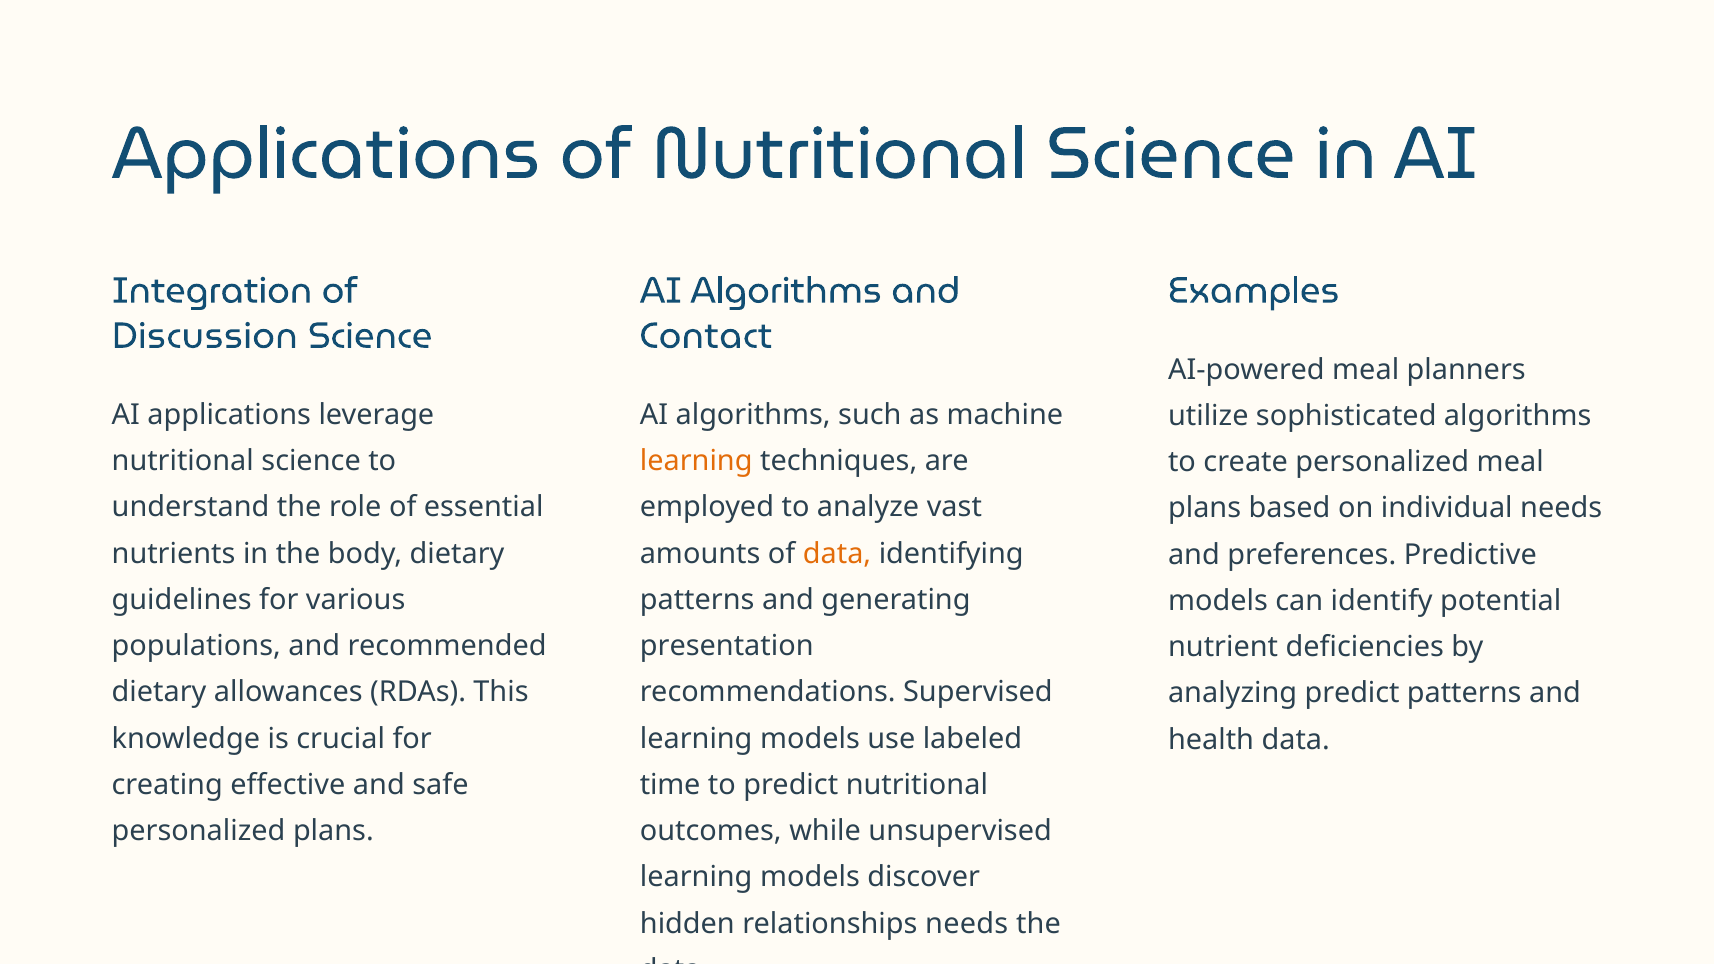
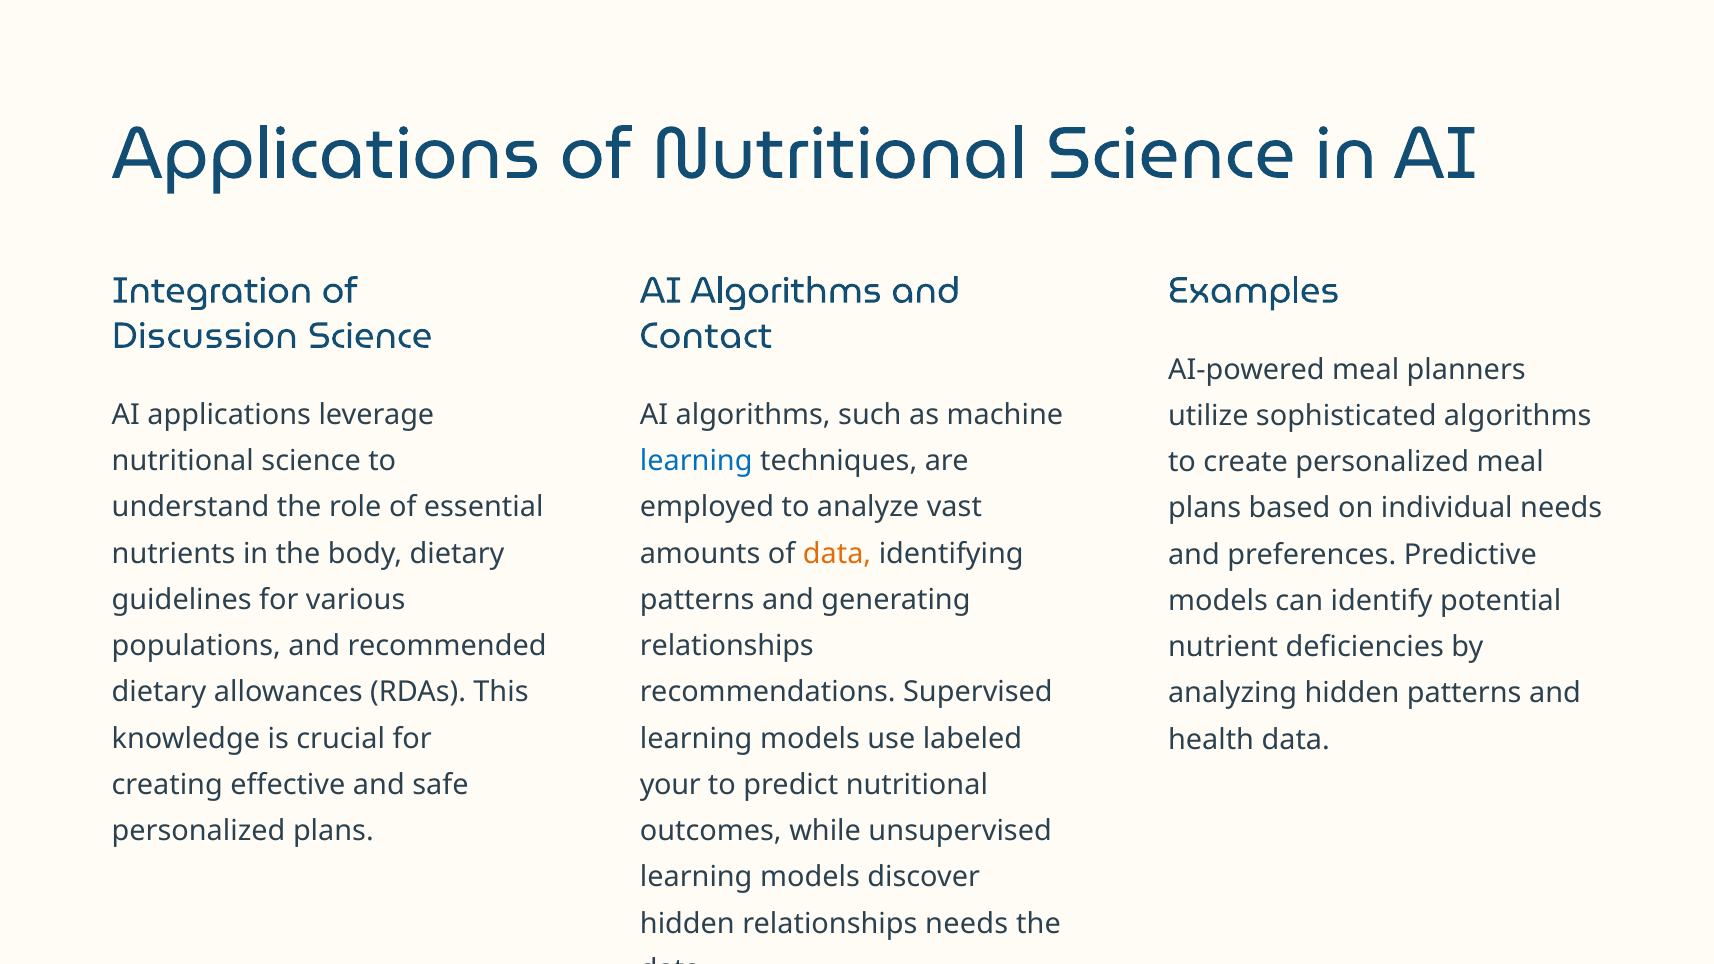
learning at (696, 461) colour: orange -> blue
presentation at (727, 646): presentation -> relationships
analyzing predict: predict -> hidden
time: time -> your
